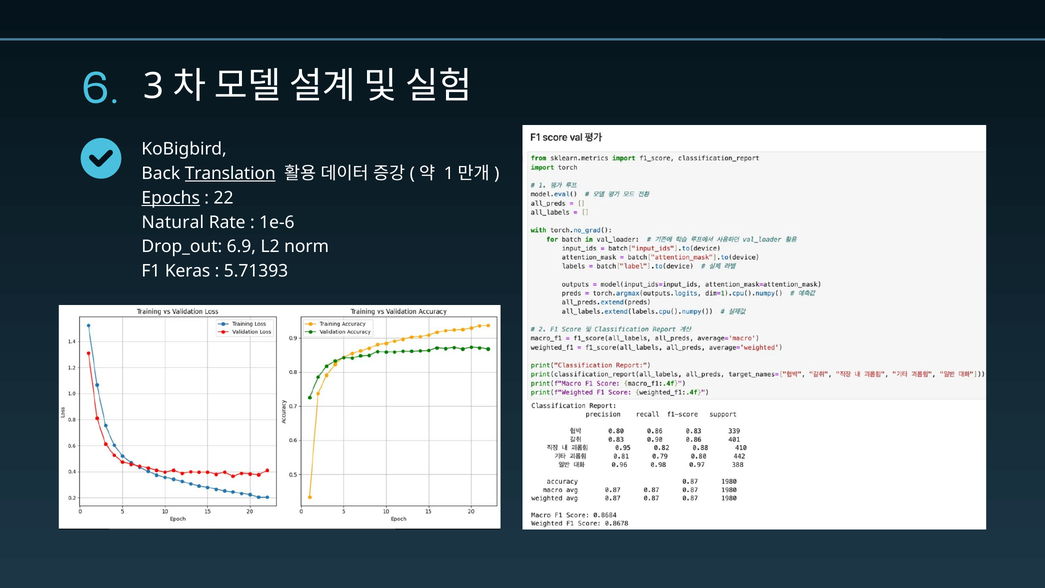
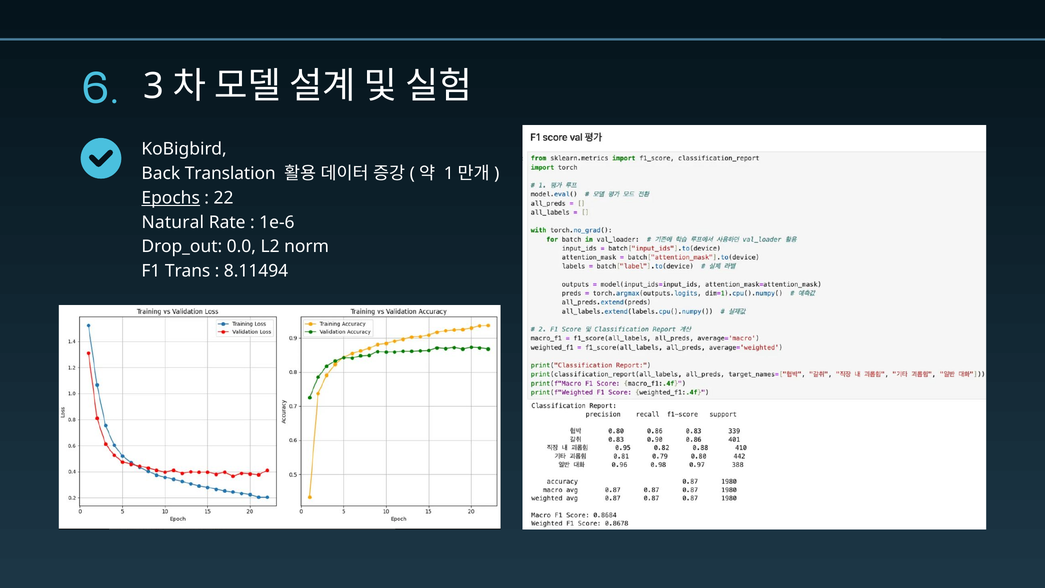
Translation underline: present -> none
6.9: 6.9 -> 0.0
Keras: Keras -> Trans
5.71393: 5.71393 -> 8.11494
